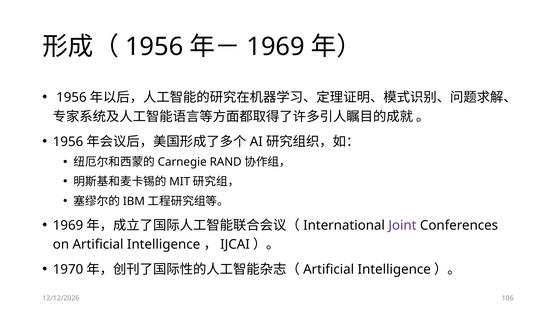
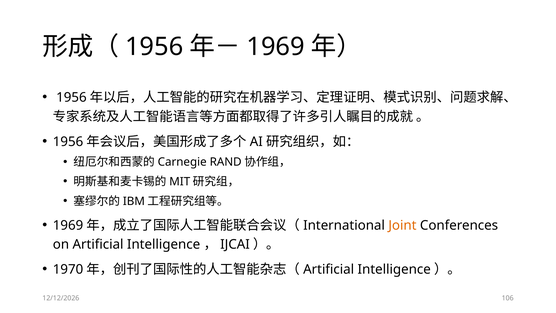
Joint colour: purple -> orange
